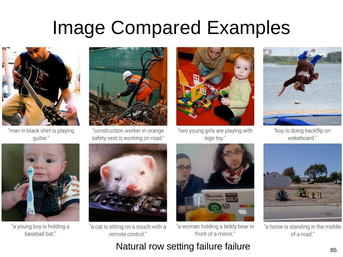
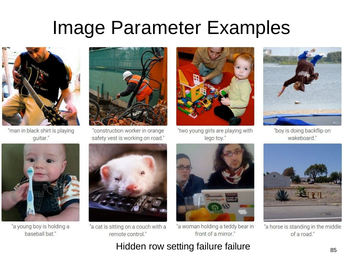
Compared: Compared -> Parameter
Natural: Natural -> Hidden
